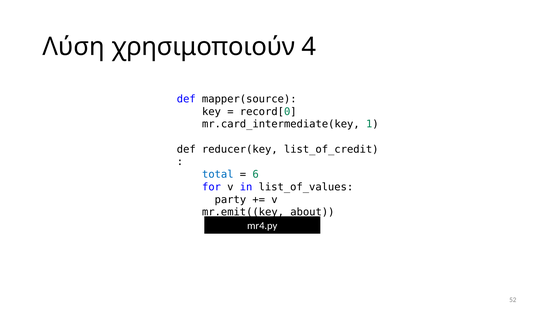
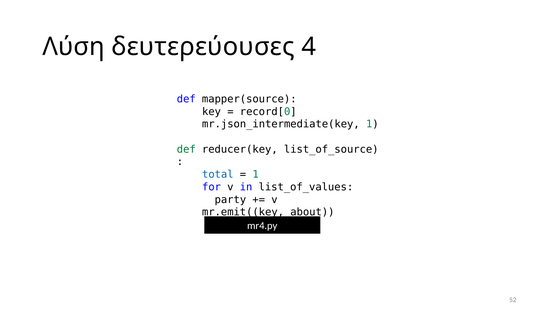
χρησιμοποιούν: χρησιμοποιούν -> δευτερεύουσες
mr.card_intermediate(key: mr.card_intermediate(key -> mr.json_intermediate(key
def at (186, 150) colour: black -> green
list_of_credit: list_of_credit -> list_of_source
6 at (256, 175): 6 -> 1
